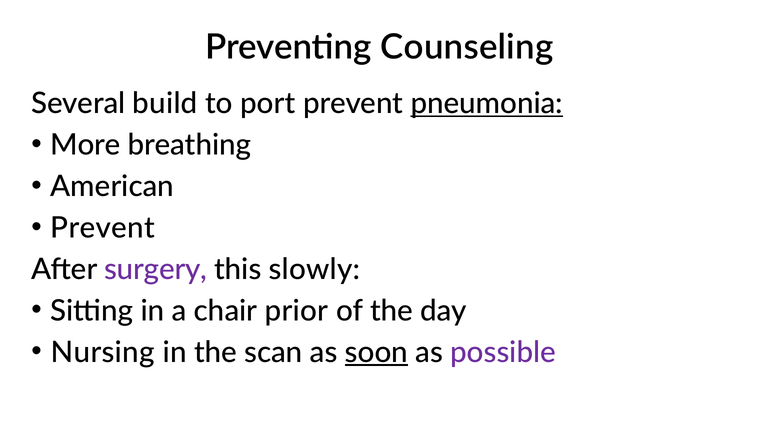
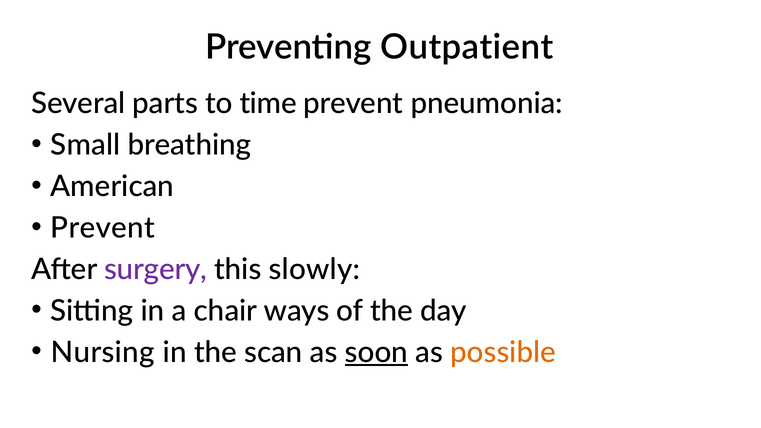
Counseling: Counseling -> Outpatient
build: build -> parts
port: port -> time
pneumonia underline: present -> none
More: More -> Small
prior: prior -> ways
possible colour: purple -> orange
